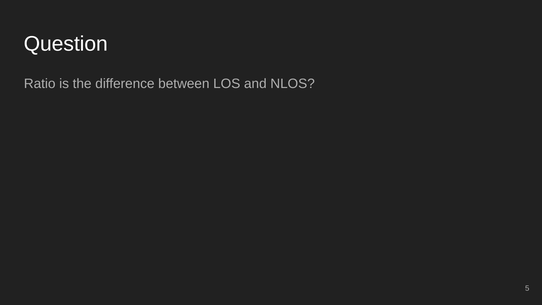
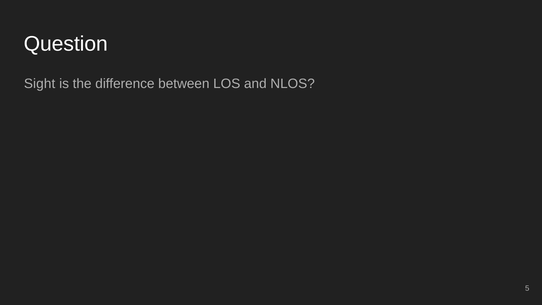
Ratio: Ratio -> Sight
